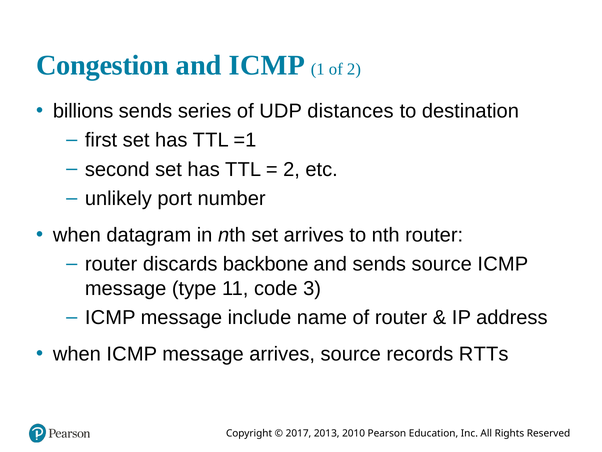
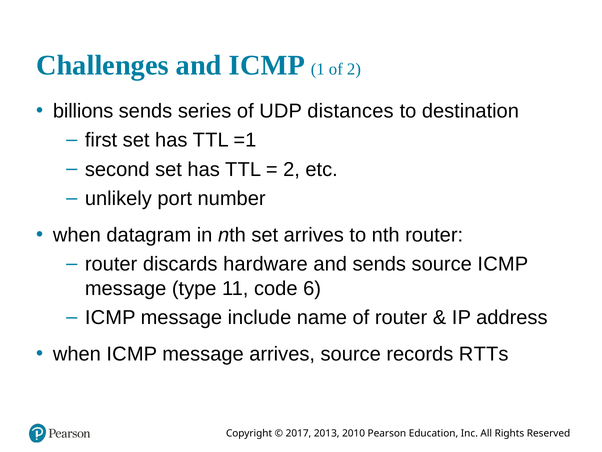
Congestion: Congestion -> Challenges
backbone: backbone -> hardware
3: 3 -> 6
